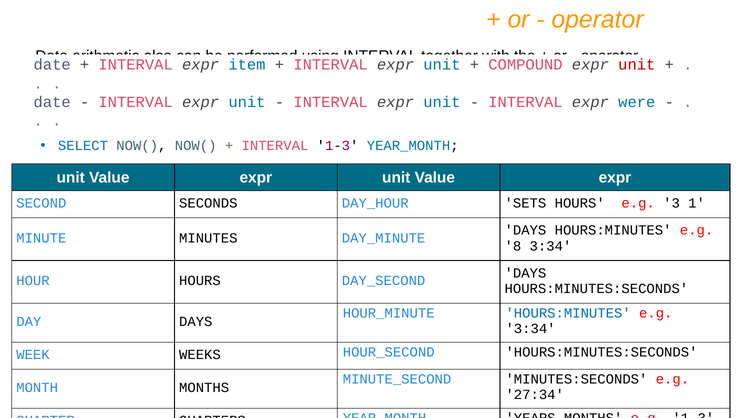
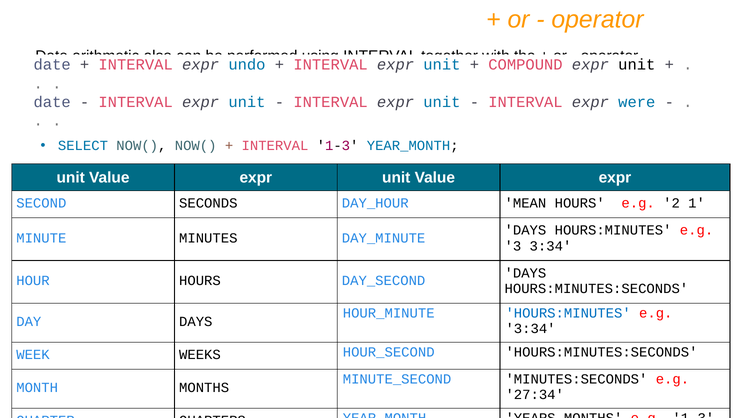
item: item -> undo
unit at (637, 65) colour: red -> black
SETS: SETS -> MEAN
3: 3 -> 2
8: 8 -> 3
